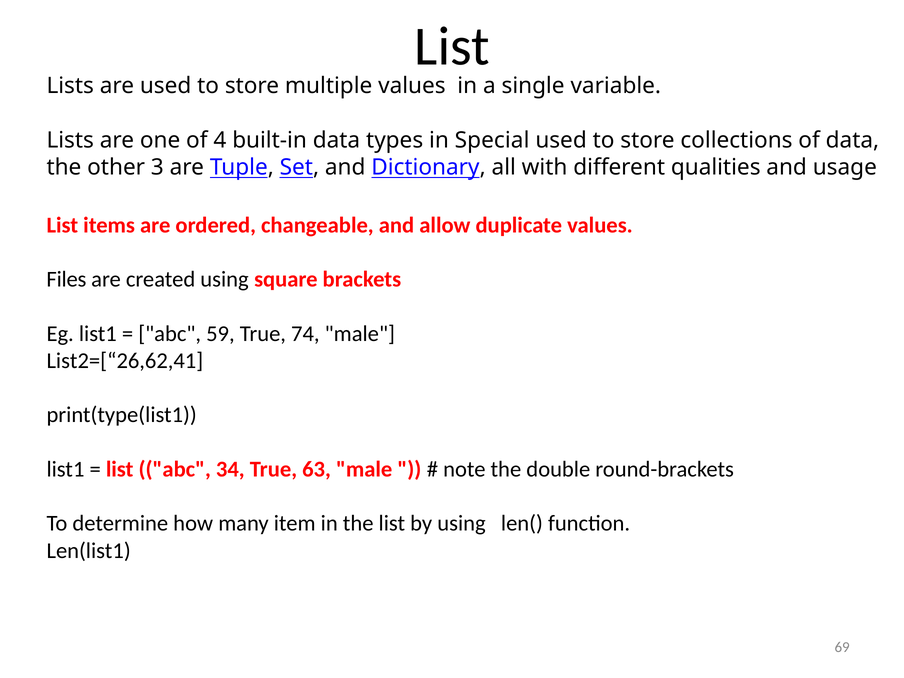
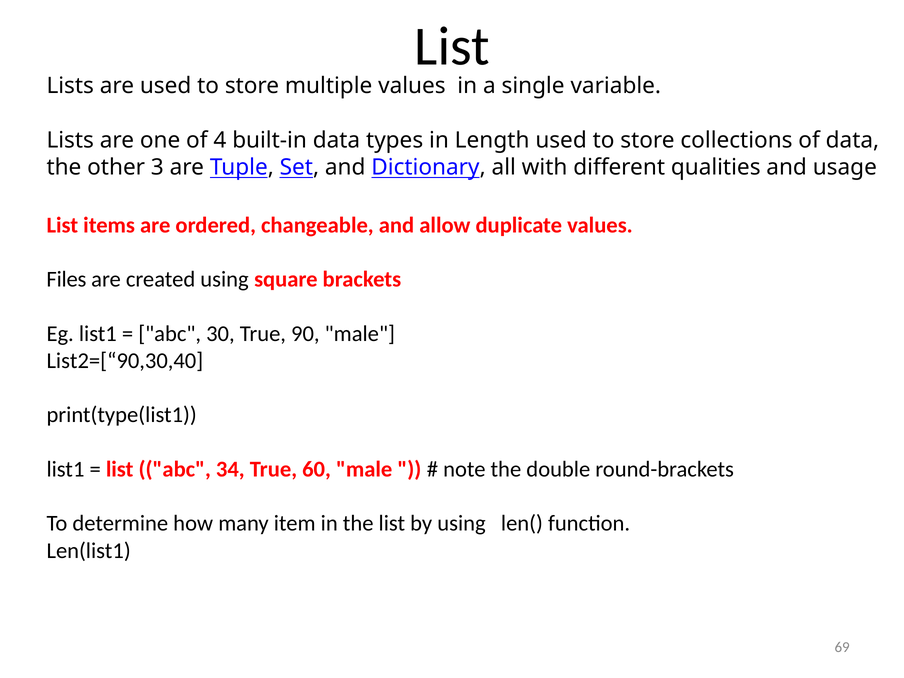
Special: Special -> Length
59: 59 -> 30
74: 74 -> 90
List2=[“26,62,41: List2=[“26,62,41 -> List2=[“90,30,40
63: 63 -> 60
